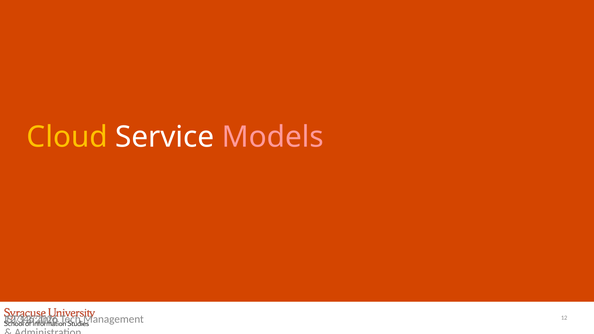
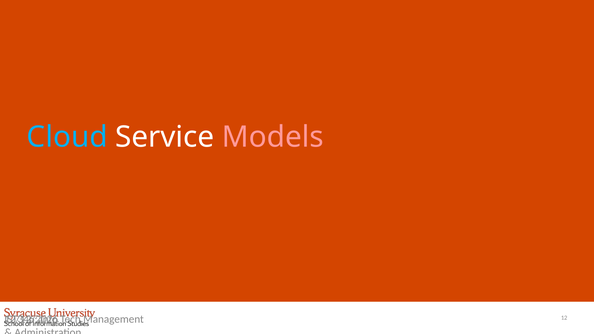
Cloud colour: yellow -> light blue
